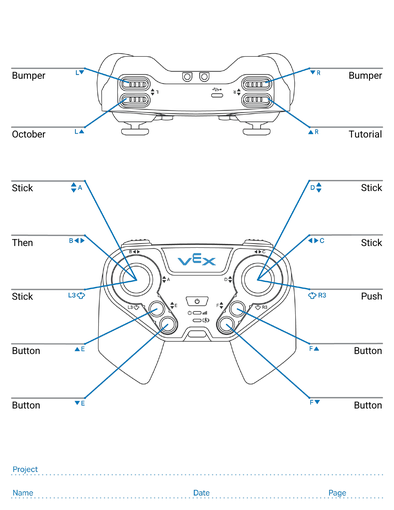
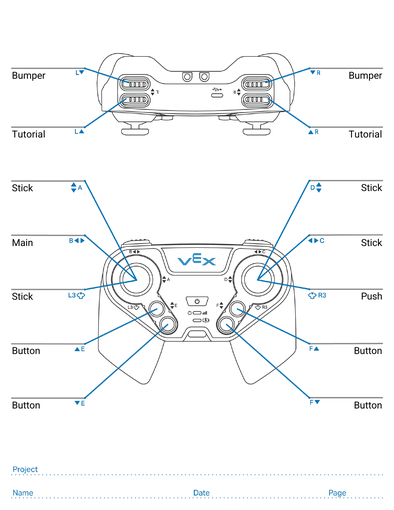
October at (29, 134): October -> Tutorial
Then: Then -> Main
